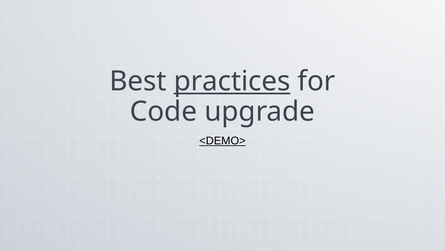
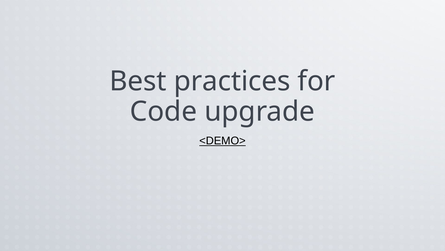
practices underline: present -> none
